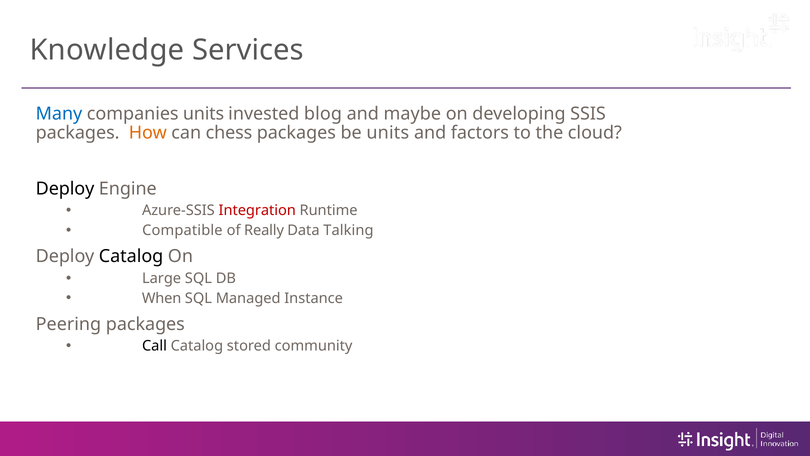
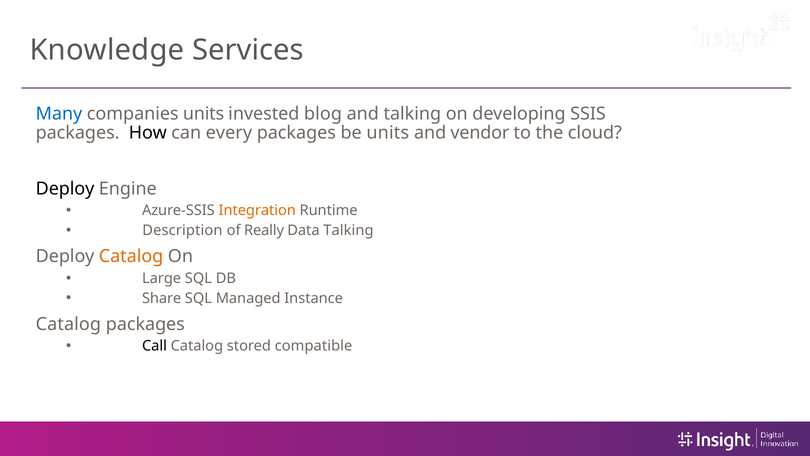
and maybe: maybe -> talking
How colour: orange -> black
chess: chess -> every
factors: factors -> vendor
Integration colour: red -> orange
Compatible: Compatible -> Description
Catalog at (131, 256) colour: black -> orange
When: When -> Share
Peering at (68, 324): Peering -> Catalog
community: community -> compatible
